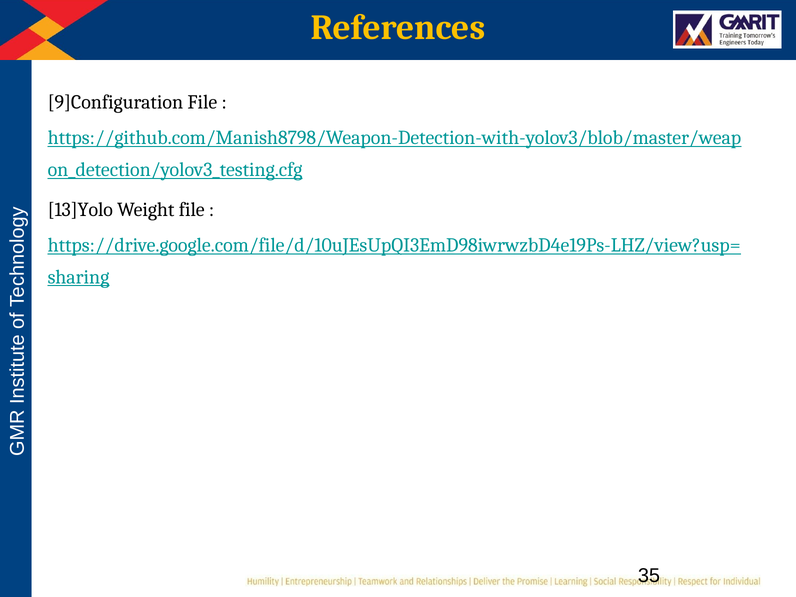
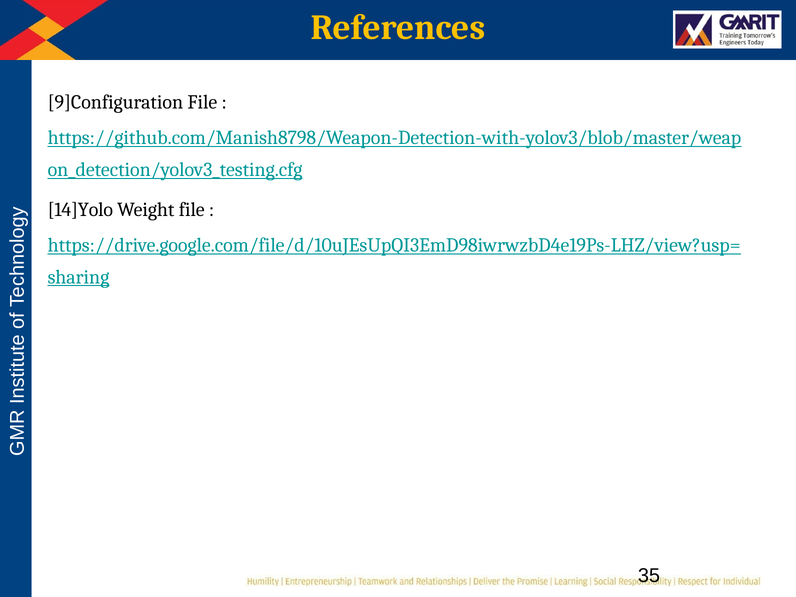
13]Yolo: 13]Yolo -> 14]Yolo
